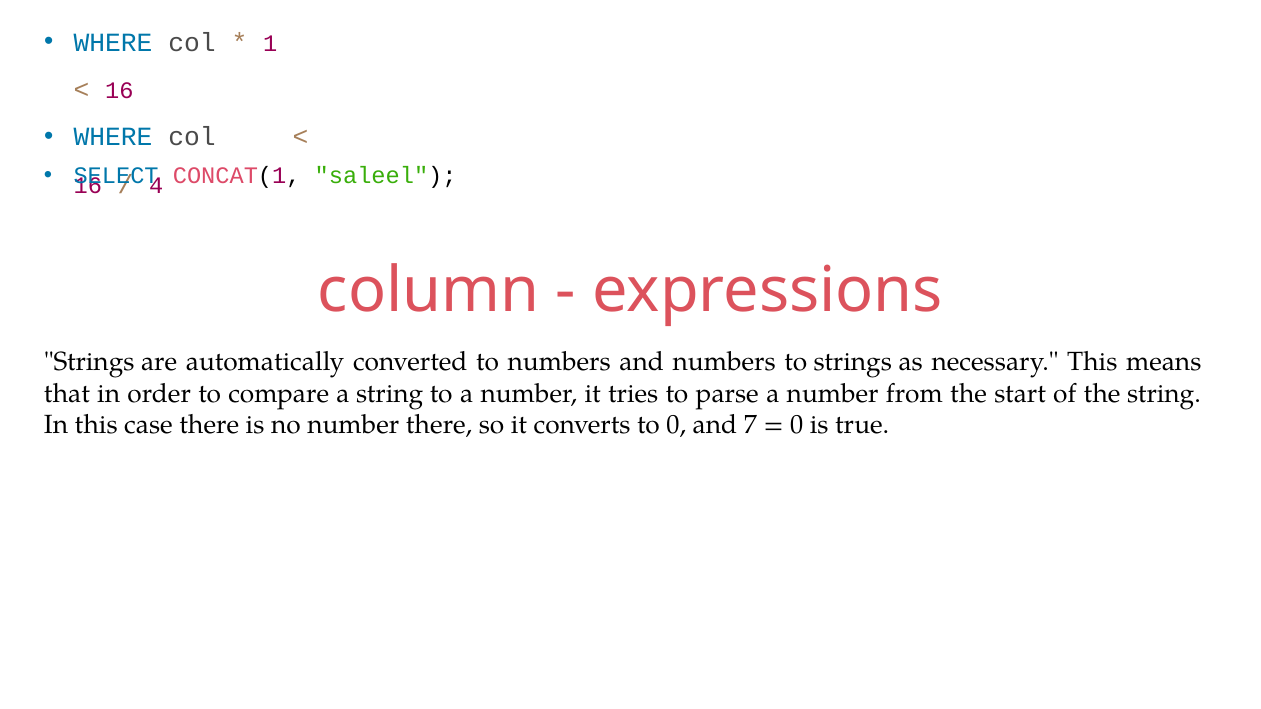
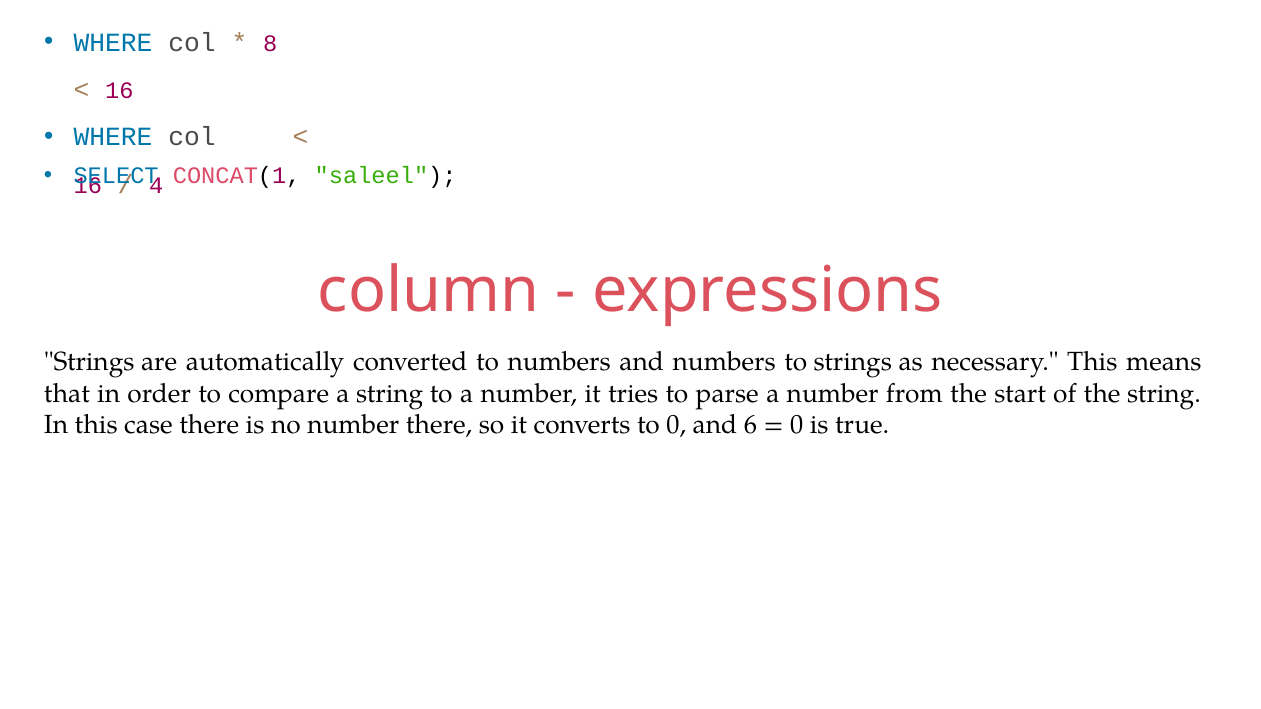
1: 1 -> 8
7: 7 -> 6
